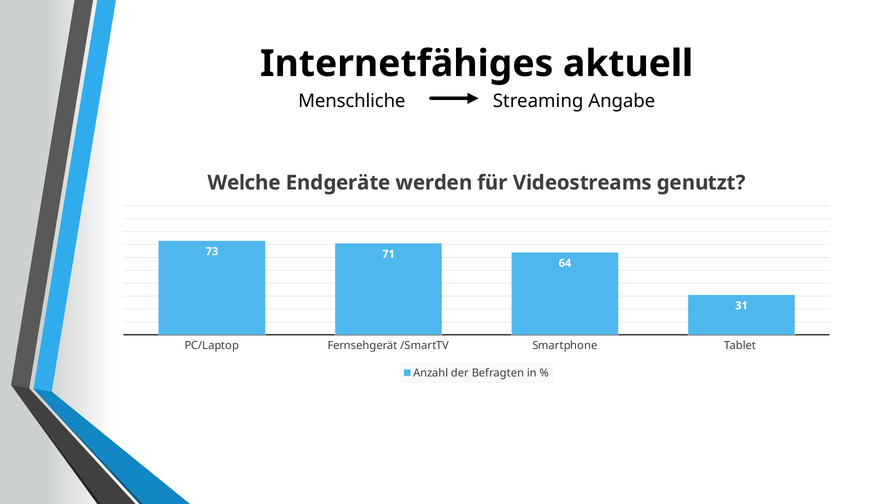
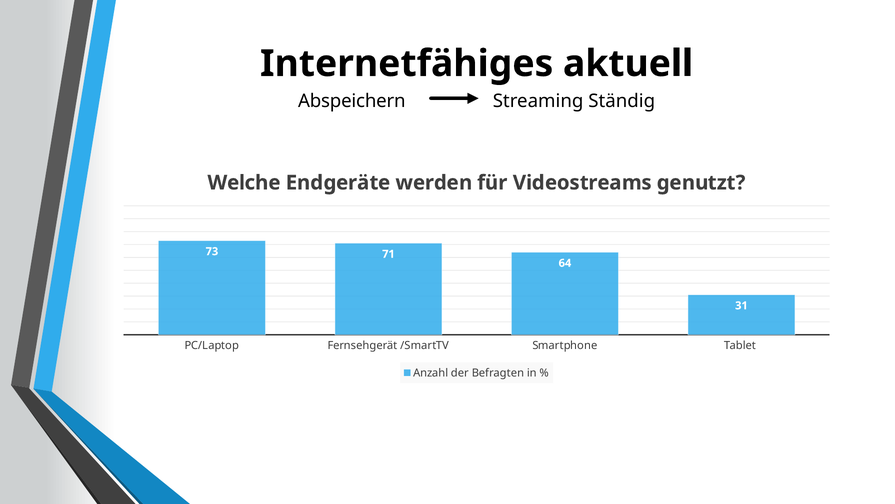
Menschliche: Menschliche -> Abspeichern
Angabe: Angabe -> Ständig
